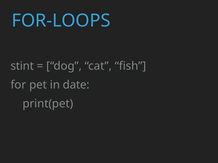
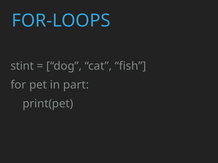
date: date -> part
